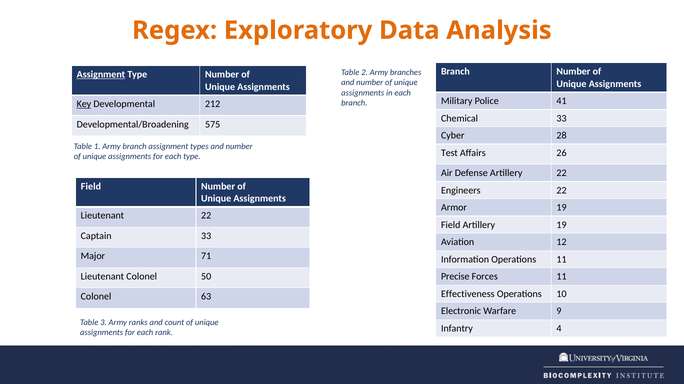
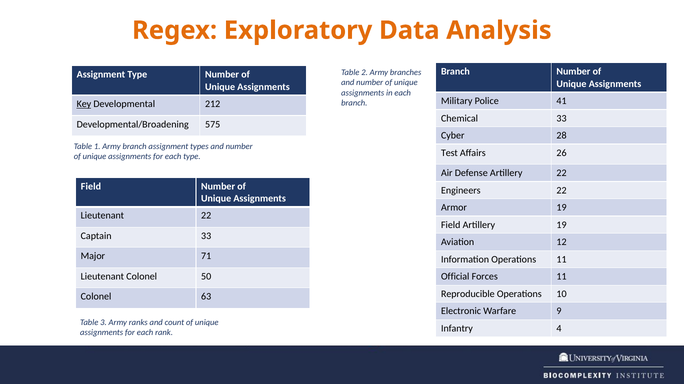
Assignment at (101, 75) underline: present -> none
Precise: Precise -> Official
Effectiveness: Effectiveness -> Reproducible
